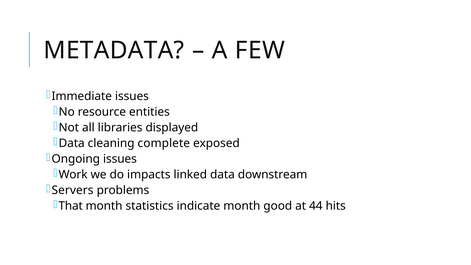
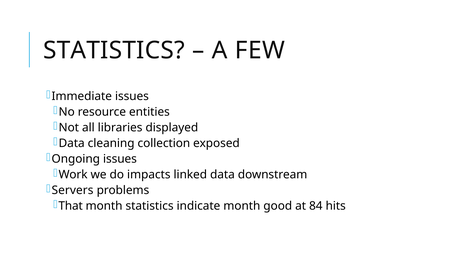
METADATA at (114, 51): METADATA -> STATISTICS
complete: complete -> collection
44: 44 -> 84
